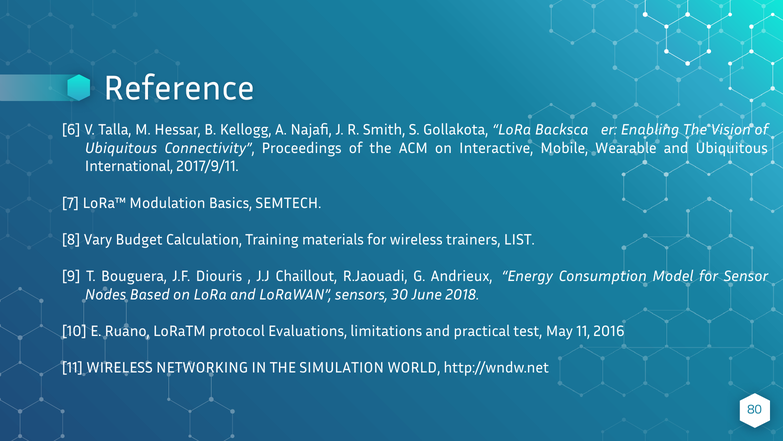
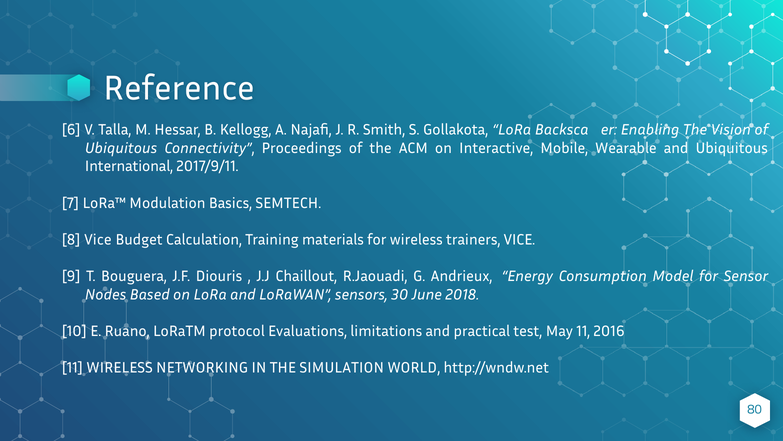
8 Vary: Vary -> Vice
trainers LIST: LIST -> VICE
